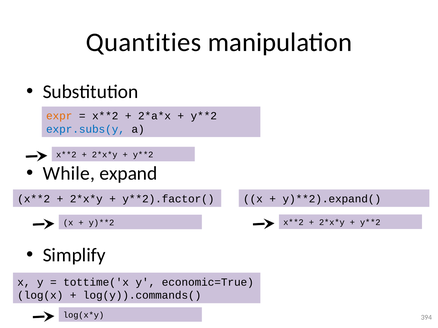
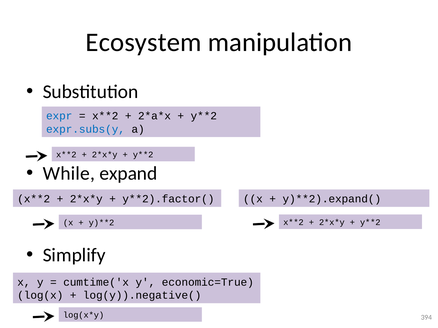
Quantities: Quantities -> Ecosystem
expr colour: orange -> blue
tottime('x: tottime('x -> cumtime('x
log(y)).commands(: log(y)).commands( -> log(y)).negative(
